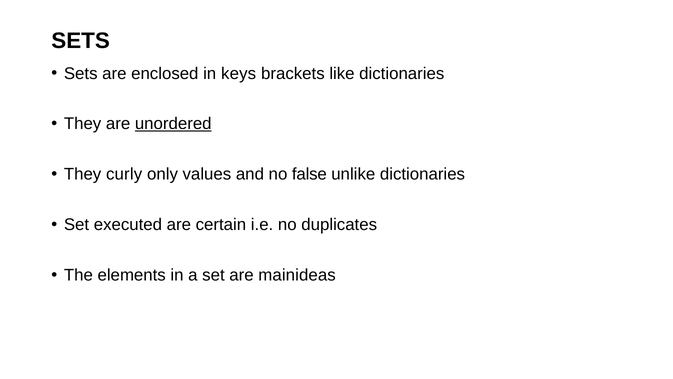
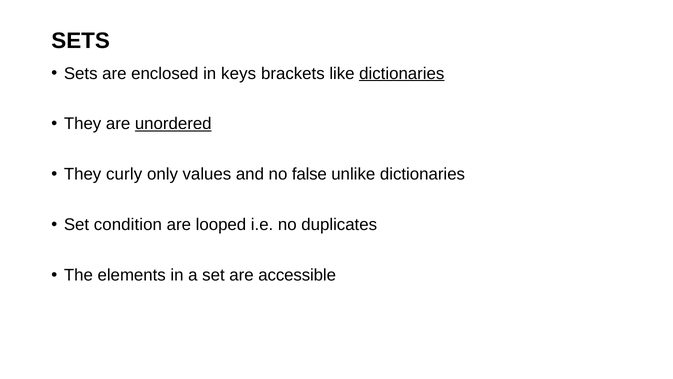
dictionaries at (402, 73) underline: none -> present
executed: executed -> condition
certain: certain -> looped
mainideas: mainideas -> accessible
